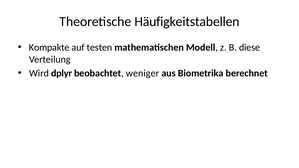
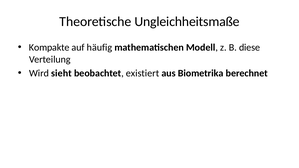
Häufigkeitstabellen: Häufigkeitstabellen -> Ungleichheitsmaße
testen: testen -> häufig
dplyr: dplyr -> sieht
weniger: weniger -> existiert
